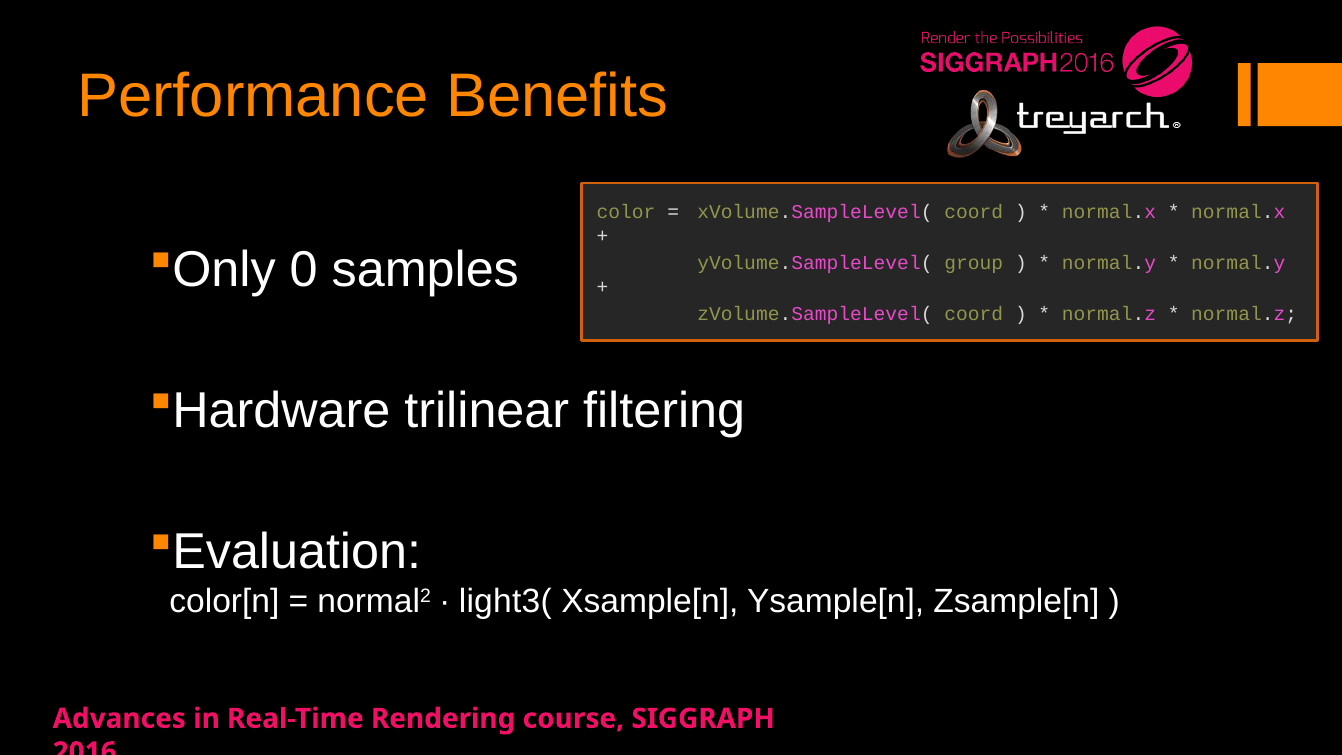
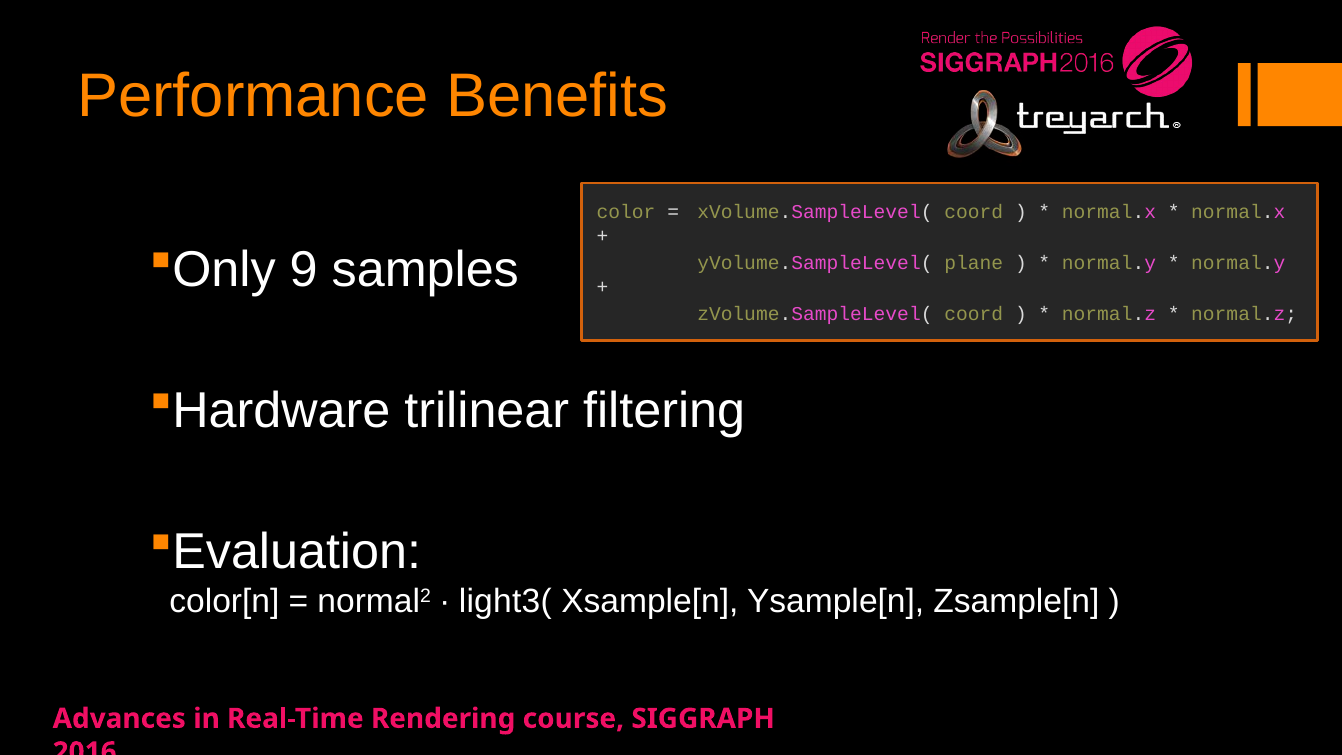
0: 0 -> 9
group: group -> plane
